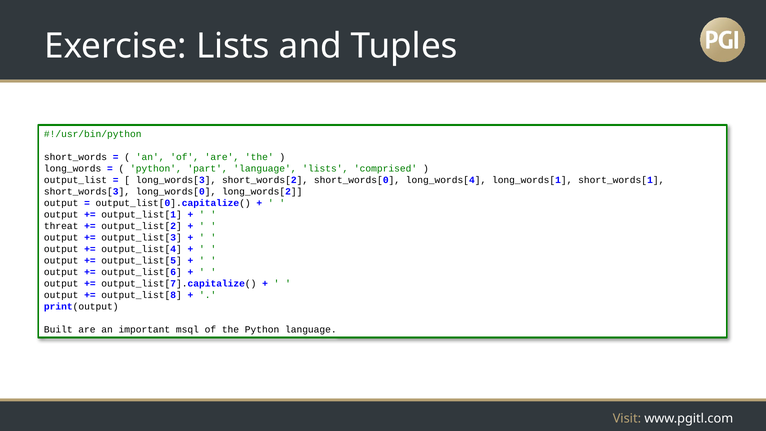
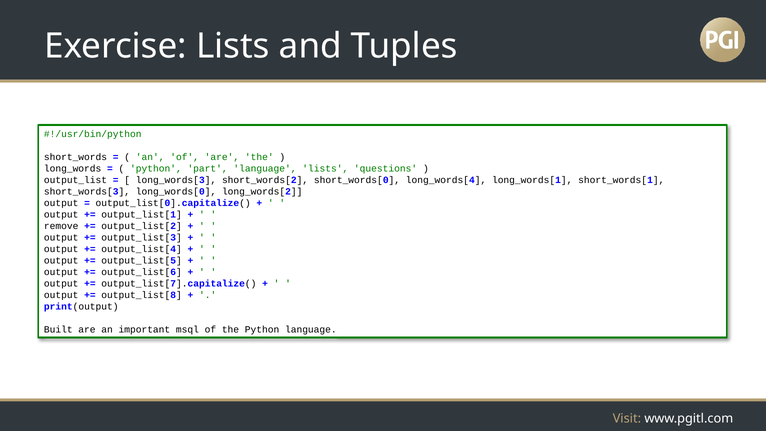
comprised: comprised -> questions
threat: threat -> remove
